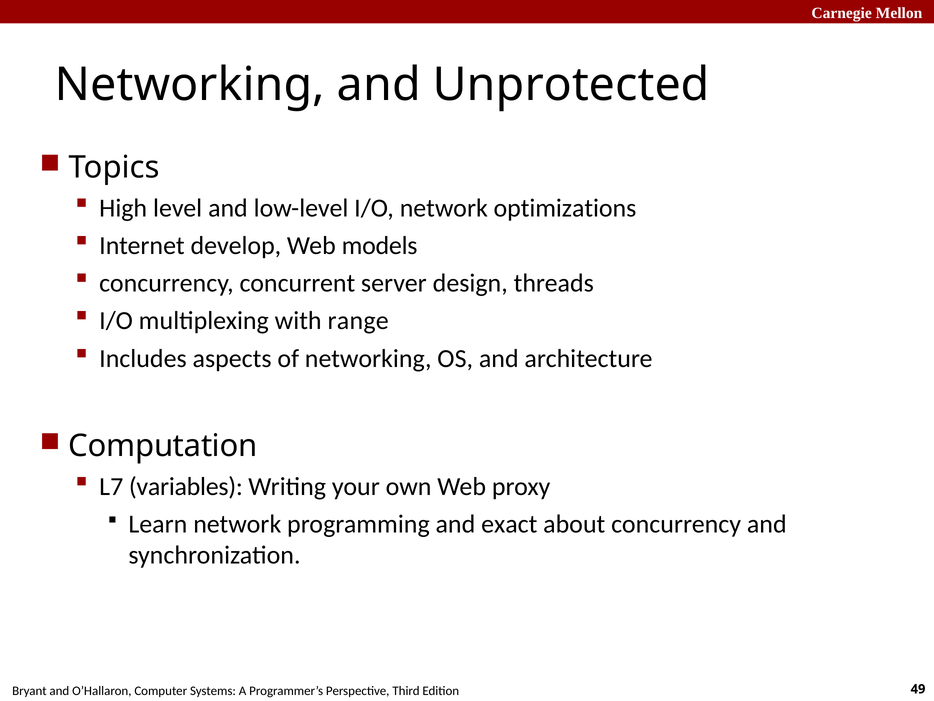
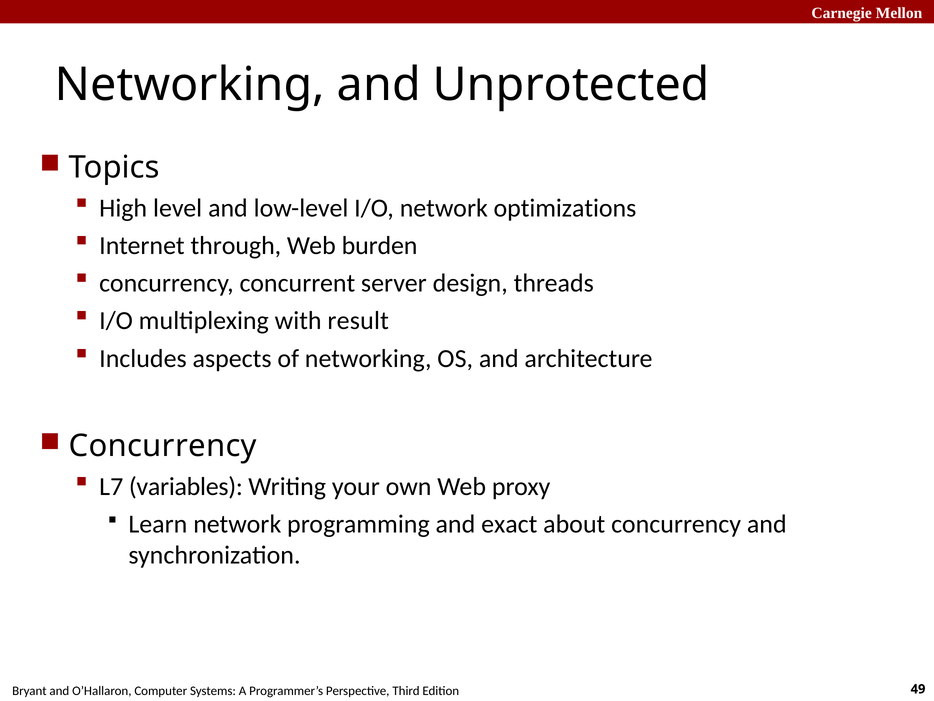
develop: develop -> through
models: models -> burden
range: range -> result
Computation at (163, 446): Computation -> Concurrency
